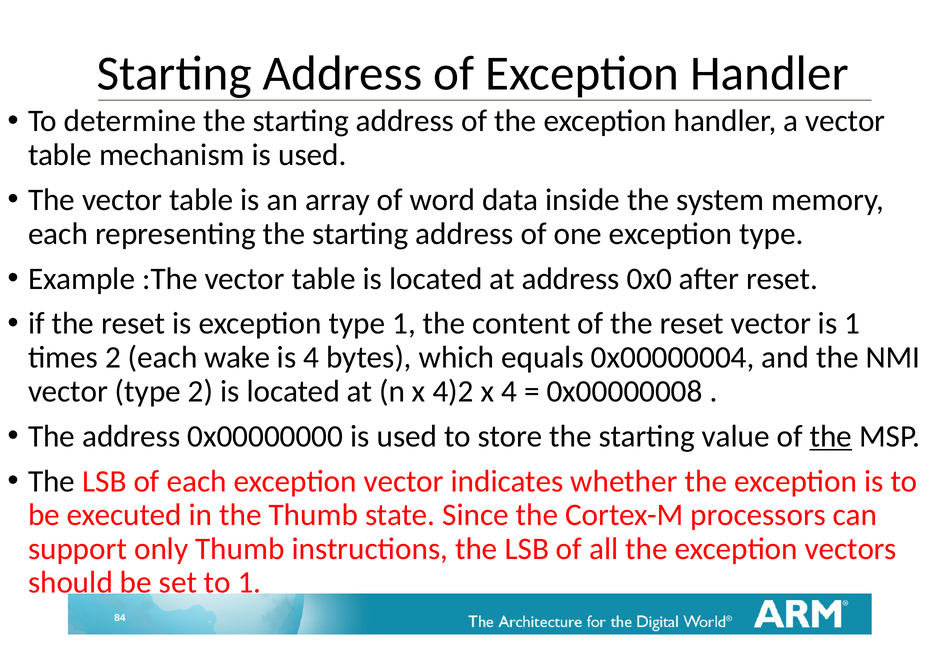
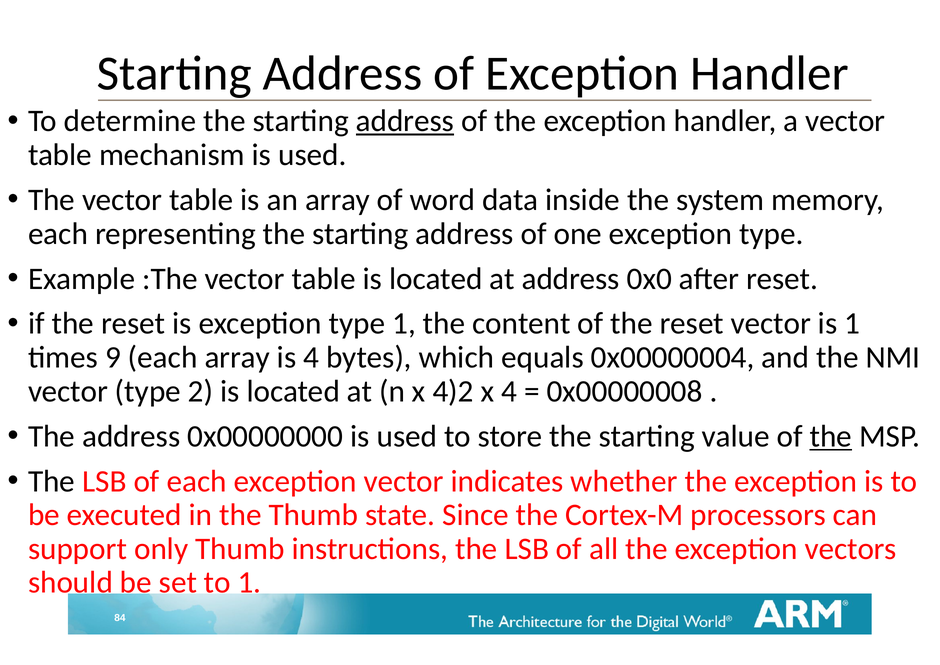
address at (405, 121) underline: none -> present
times 2: 2 -> 9
each wake: wake -> array
